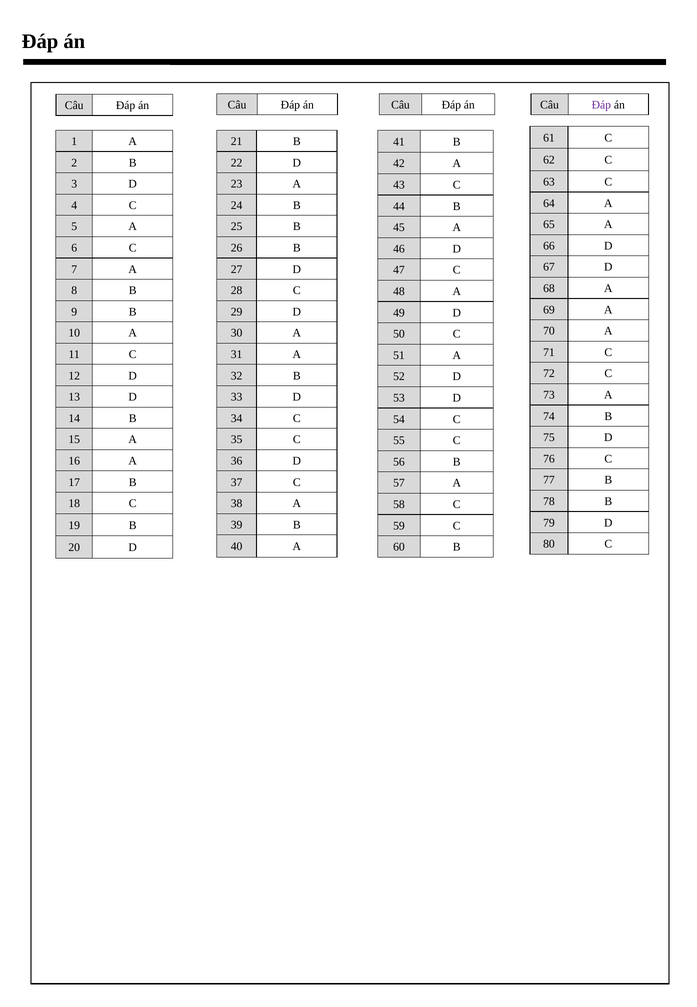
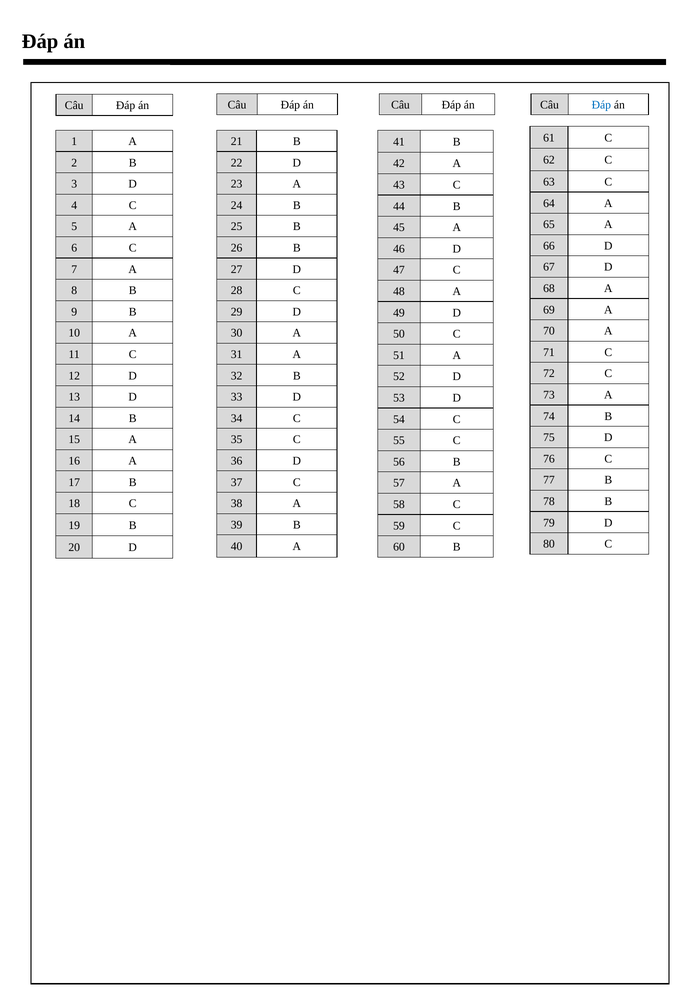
Đáp at (601, 105) colour: purple -> blue
